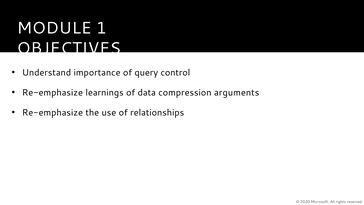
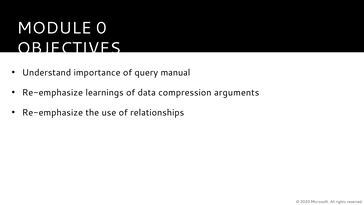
1: 1 -> 0
control: control -> manual
